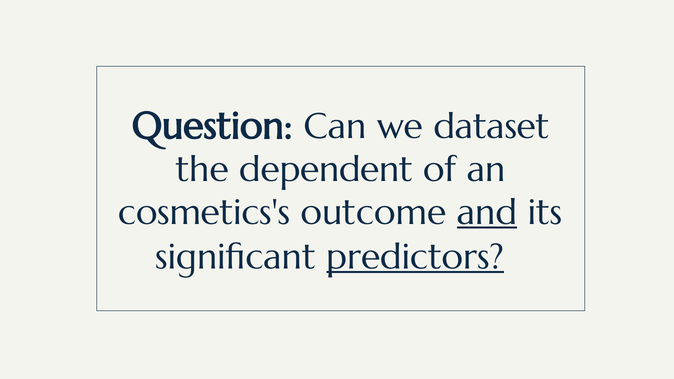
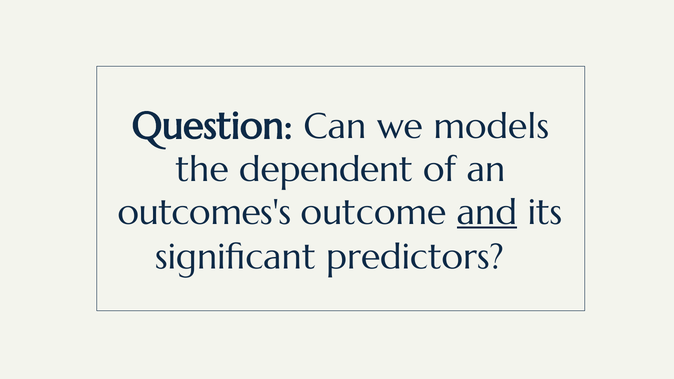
dataset: dataset -> models
cosmetics's: cosmetics's -> outcomes's
predictors underline: present -> none
